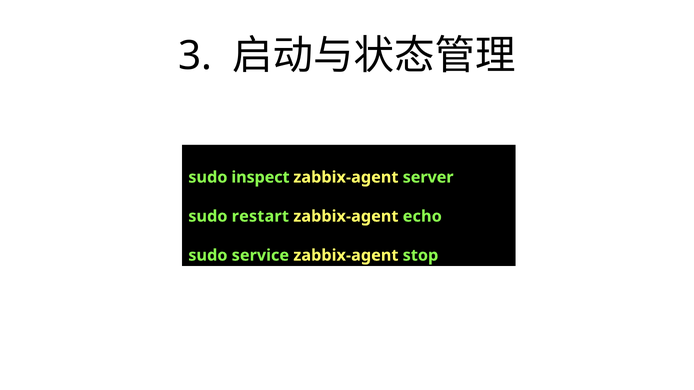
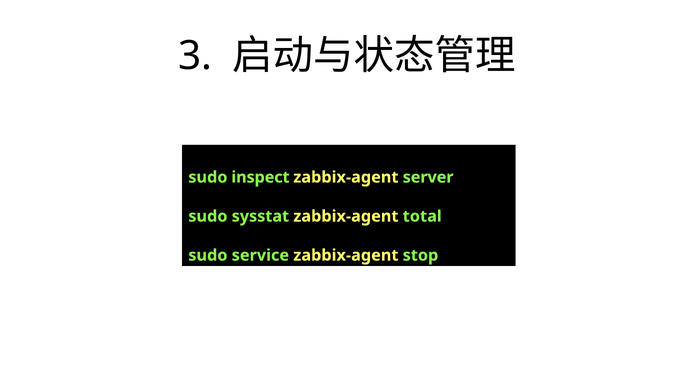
restart: restart -> sysstat
echo: echo -> total
